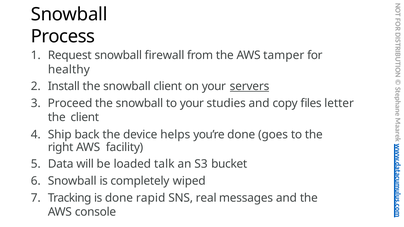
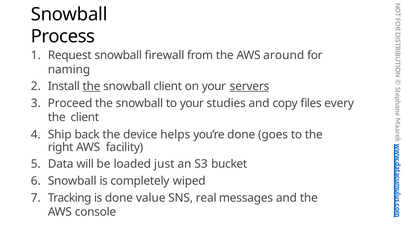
tamper: tamper -> around
healthy: healthy -> naming
the at (91, 86) underline: none -> present
letter: letter -> every
talk: talk -> just
rapid: rapid -> value
